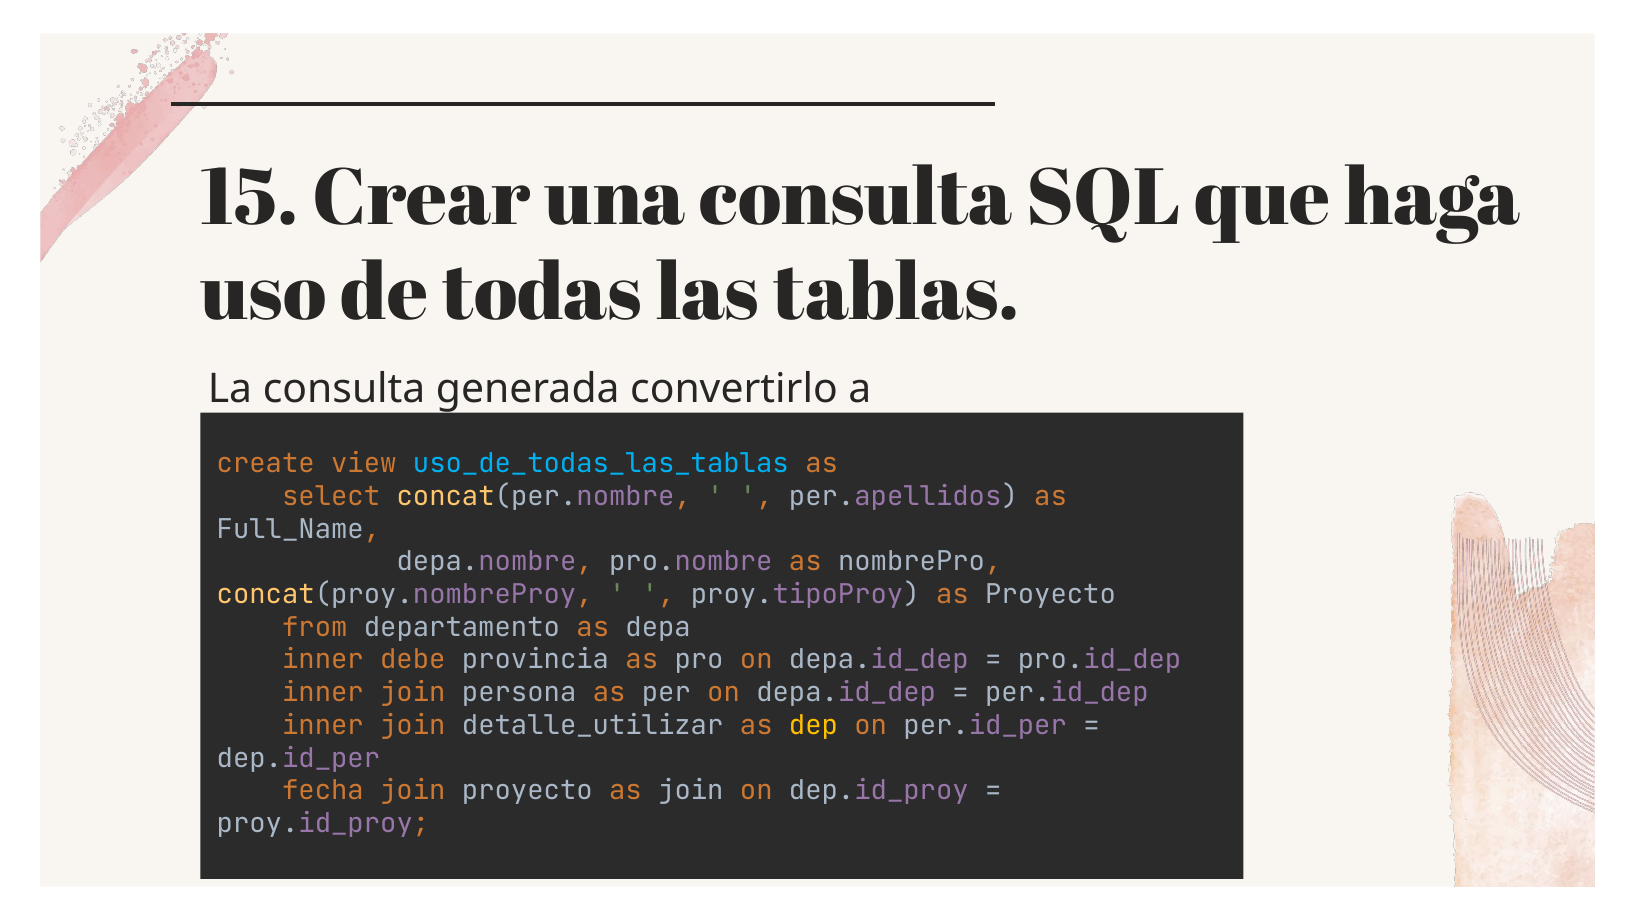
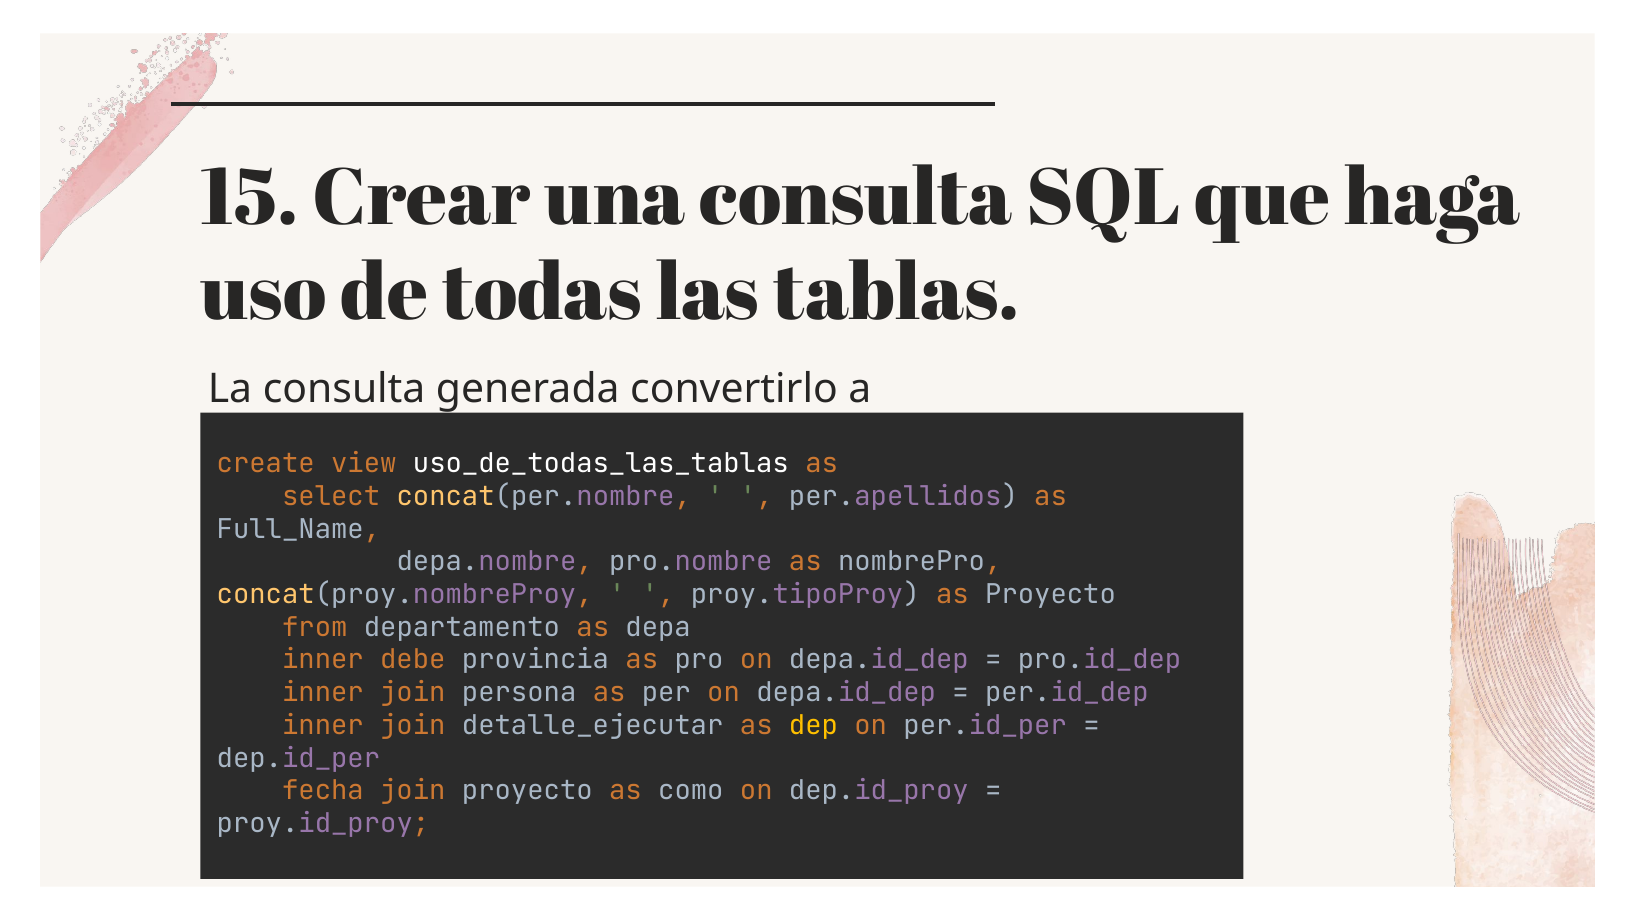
uso_de_todas_las_tablas colour: light blue -> white
detalle_utilizar: detalle_utilizar -> detalle_ejecutar
as join: join -> como
